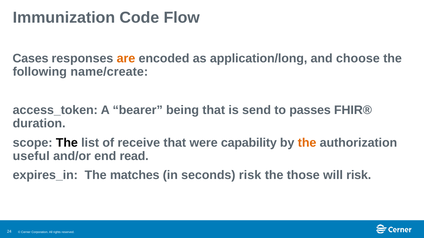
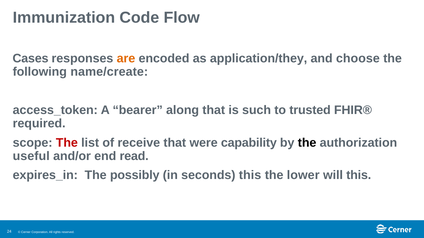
application/long: application/long -> application/they
being: being -> along
send: send -> such
passes: passes -> trusted
duration: duration -> required
The at (67, 143) colour: black -> red
the at (307, 143) colour: orange -> black
matches: matches -> possibly
seconds risk: risk -> this
those: those -> lower
will risk: risk -> this
